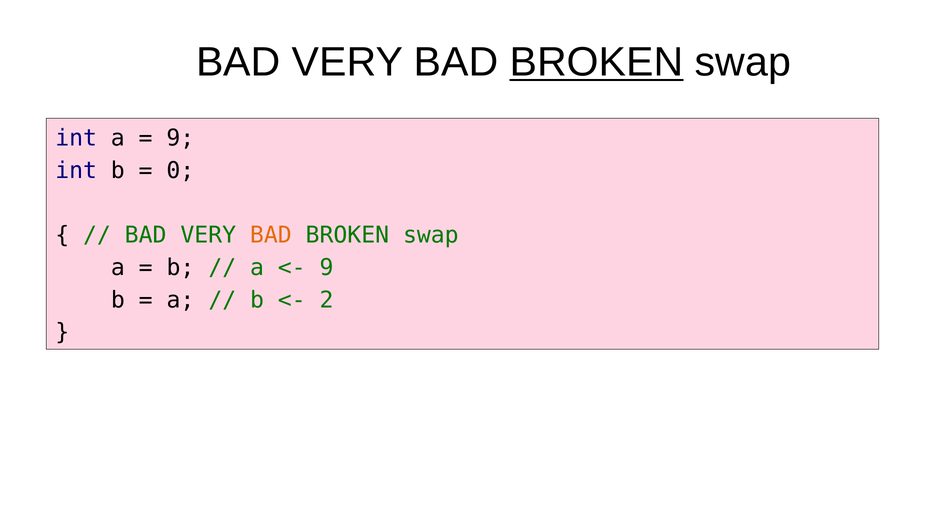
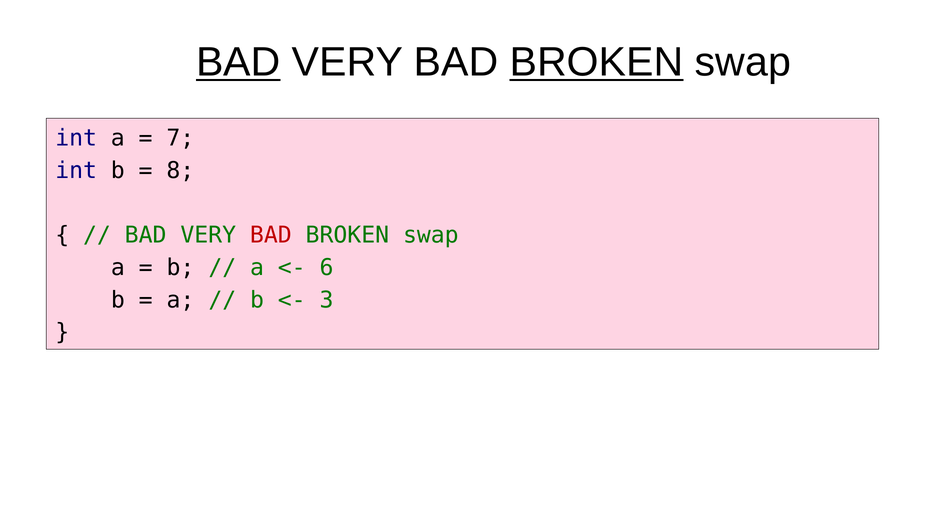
BAD at (238, 62) underline: none -> present
9 at (180, 138): 9 -> 7
0: 0 -> 8
BAD at (271, 235) colour: orange -> red
9 at (327, 268): 9 -> 6
2: 2 -> 3
